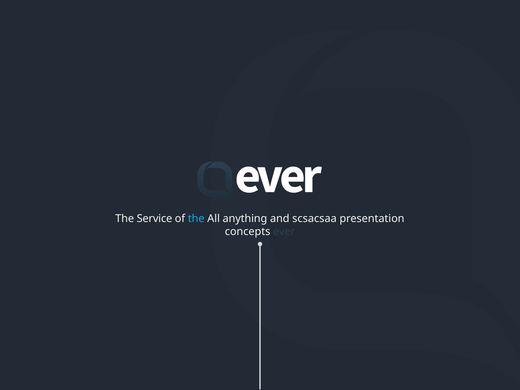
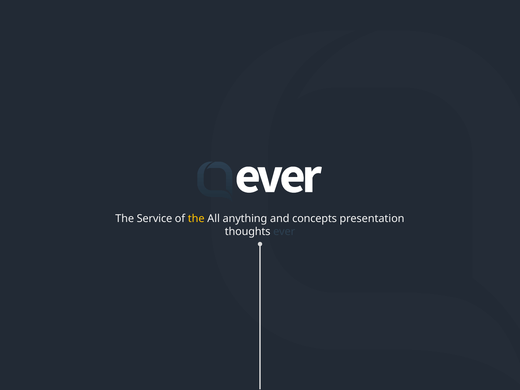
the at (196, 219) colour: light blue -> yellow
scsacsaa: scsacsaa -> concepts
concepts: concepts -> thoughts
